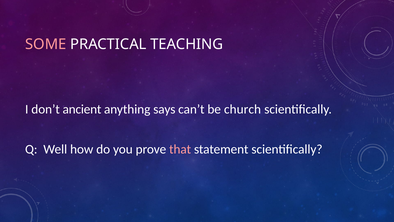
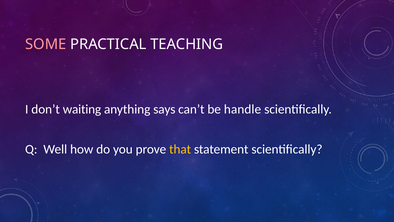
ancient: ancient -> waiting
church: church -> handle
that colour: pink -> yellow
